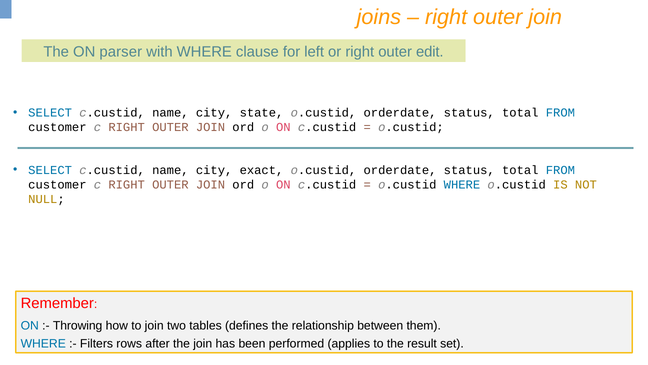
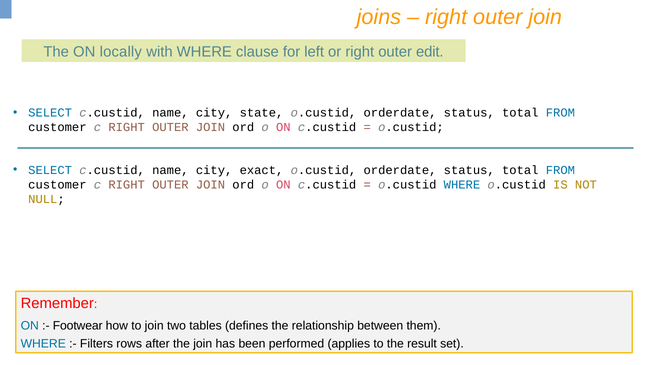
parser: parser -> locally
Throwing: Throwing -> Footwear
